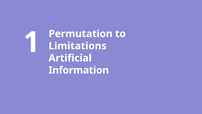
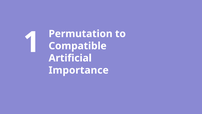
Limitations: Limitations -> Compatible
Information: Information -> Importance
